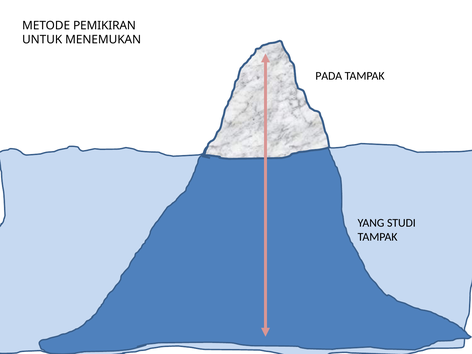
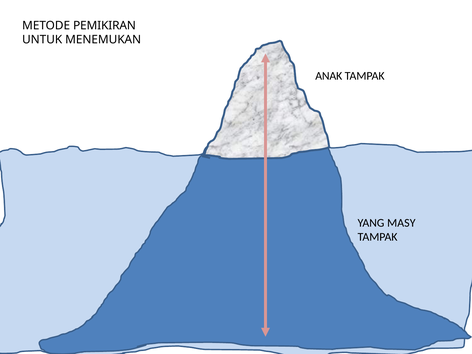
PADA: PADA -> ANAK
STUDI: STUDI -> MASY
